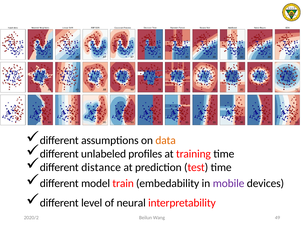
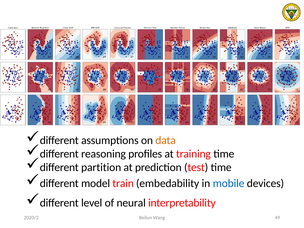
unlabeled: unlabeled -> reasoning
distance: distance -> partition
mobile colour: purple -> blue
